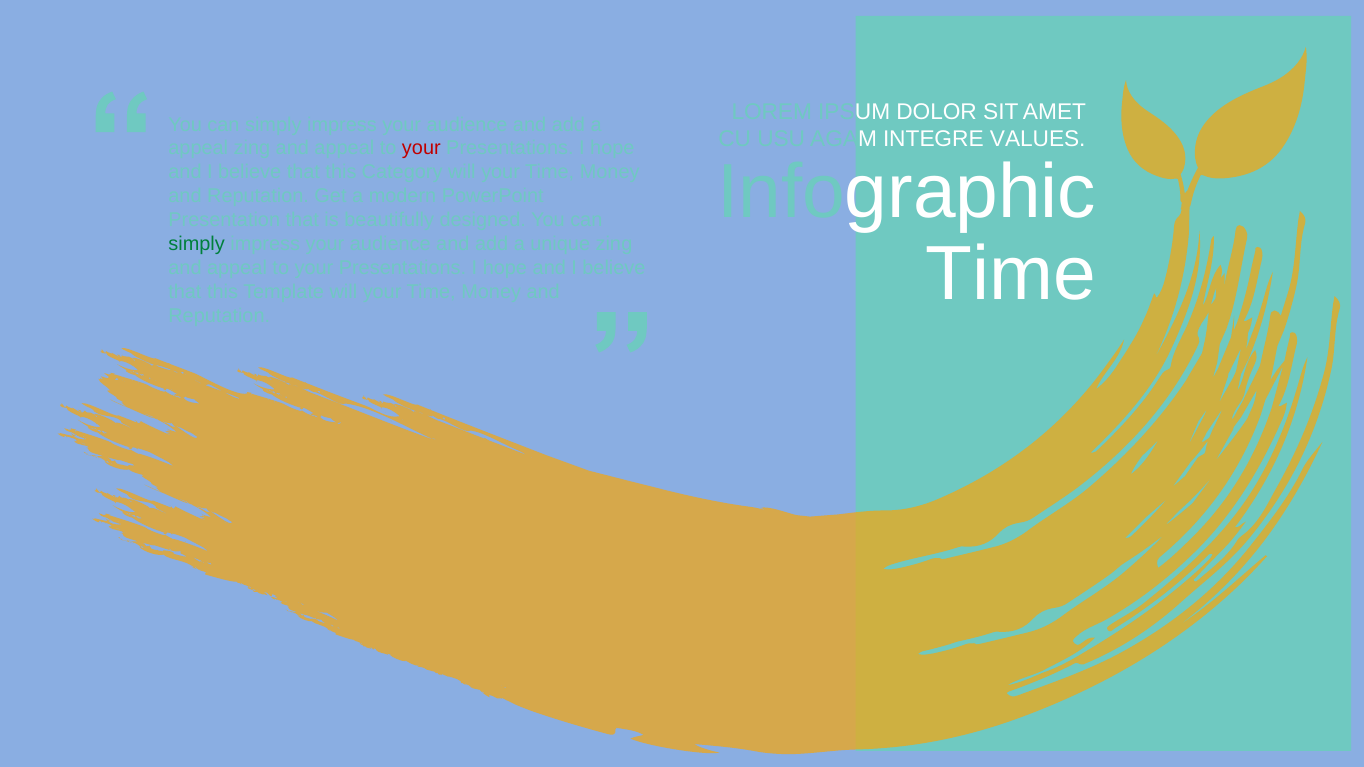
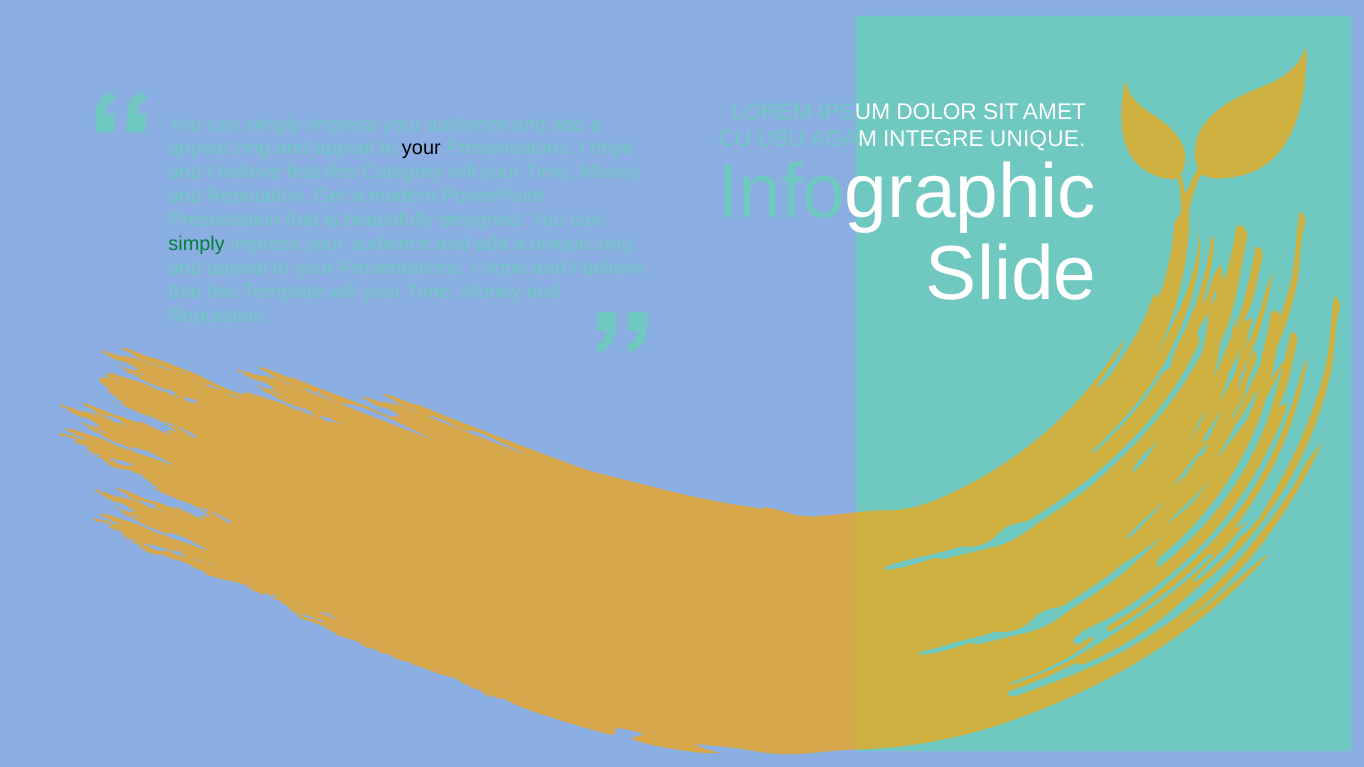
INTEGRE VALUES: VALUES -> UNIQUE
your at (421, 148) colour: red -> black
Time at (1011, 275): Time -> Slide
